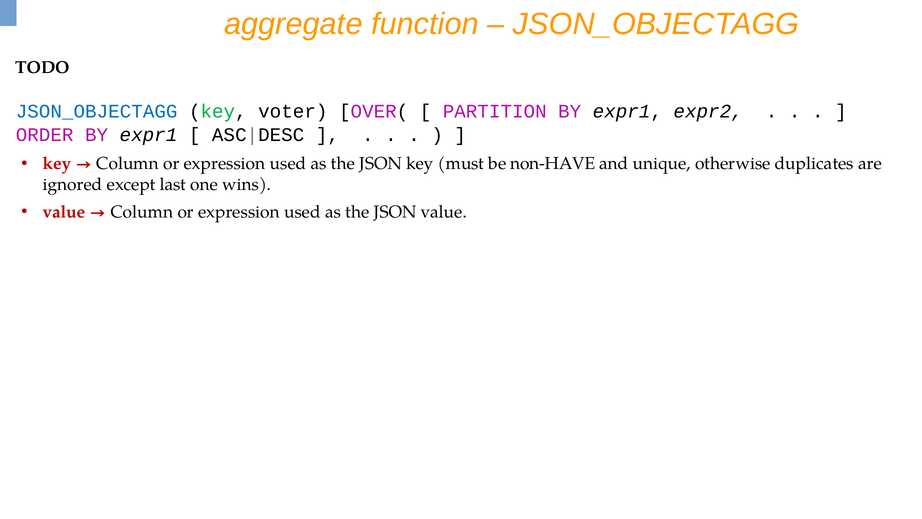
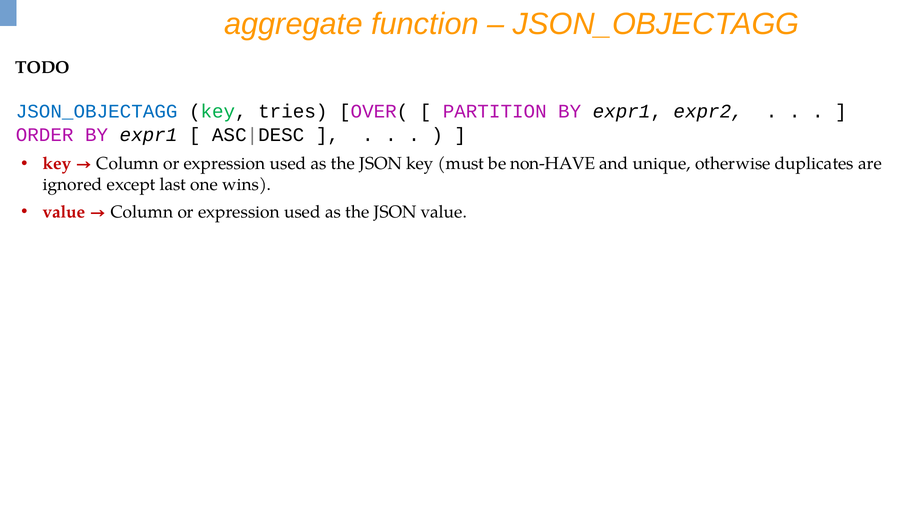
voter: voter -> tries
